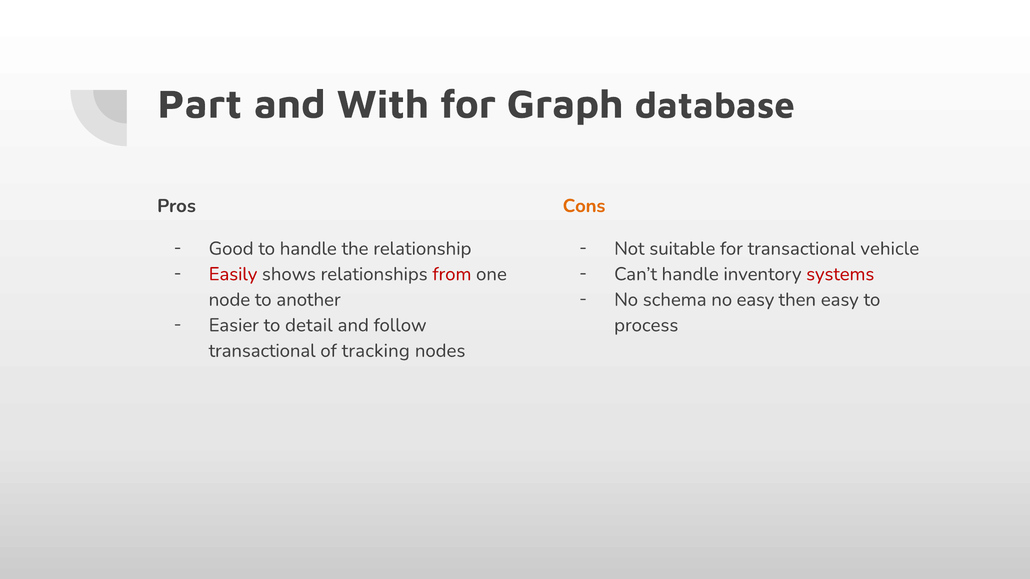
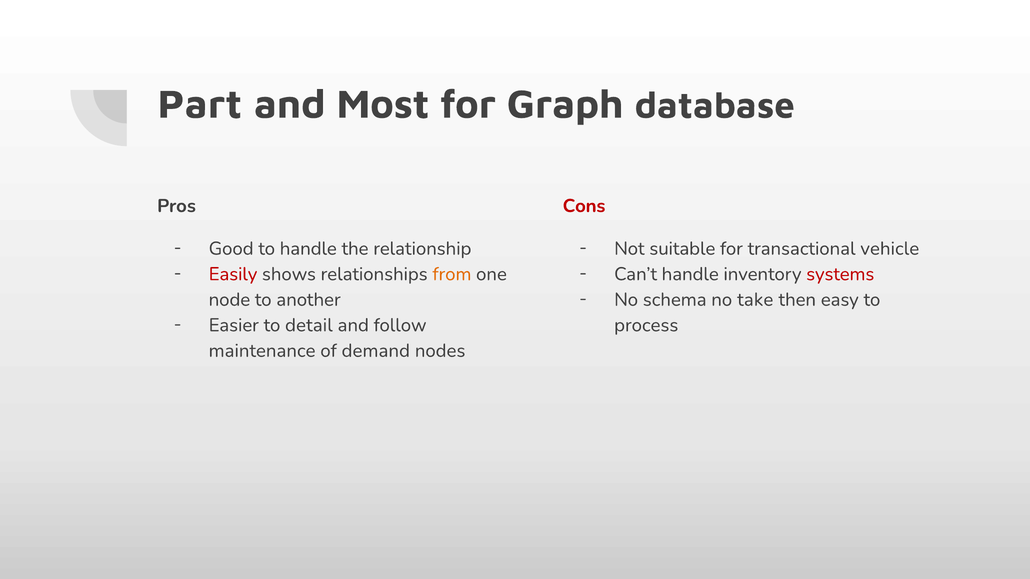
With: With -> Most
Cons colour: orange -> red
from colour: red -> orange
no easy: easy -> take
transactional at (262, 351): transactional -> maintenance
tracking: tracking -> demand
